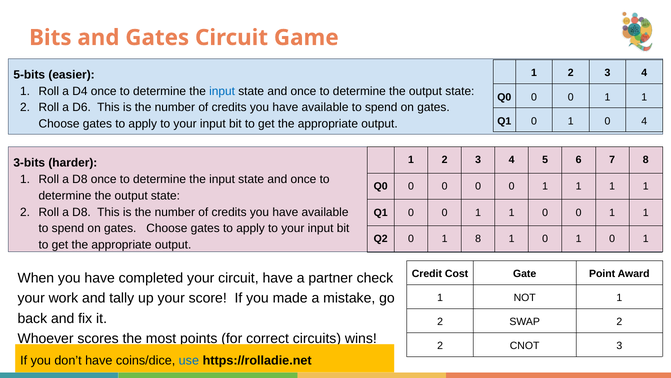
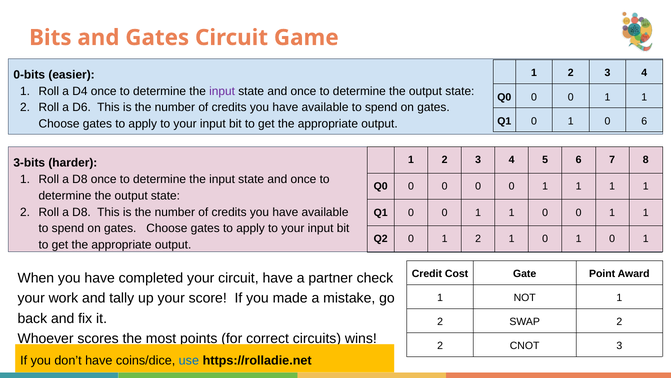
5-bits: 5-bits -> 0-bits
input at (222, 91) colour: blue -> purple
0 4: 4 -> 6
0 1 8: 8 -> 2
